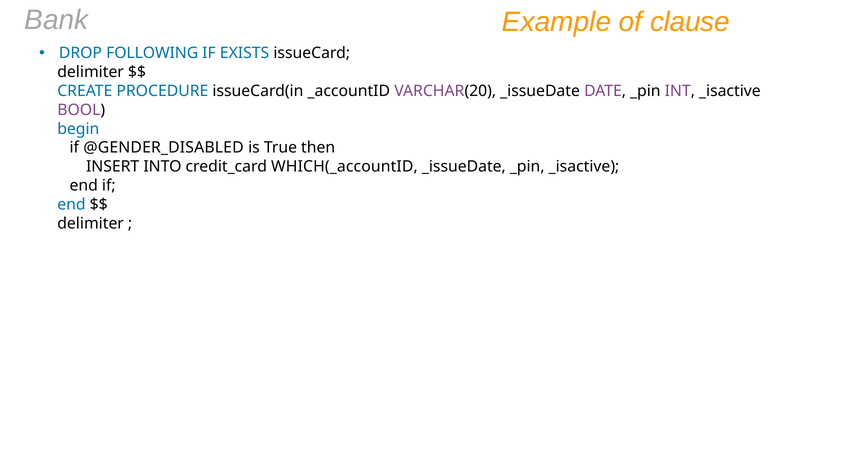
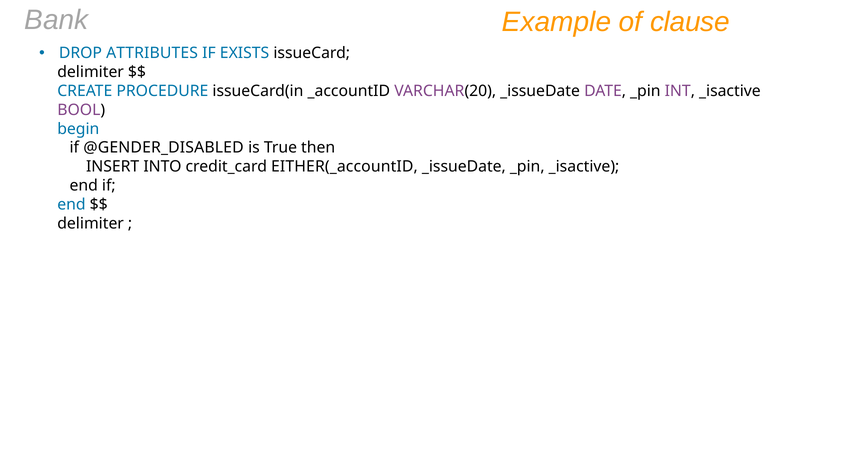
FOLLOWING: FOLLOWING -> ATTRIBUTES
WHICH(_accountID: WHICH(_accountID -> EITHER(_accountID
